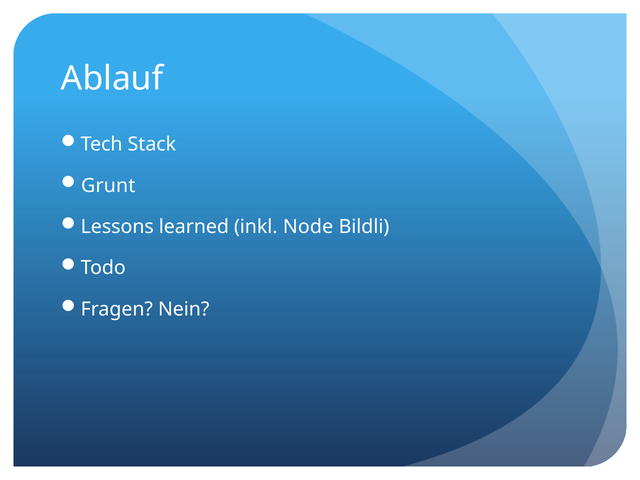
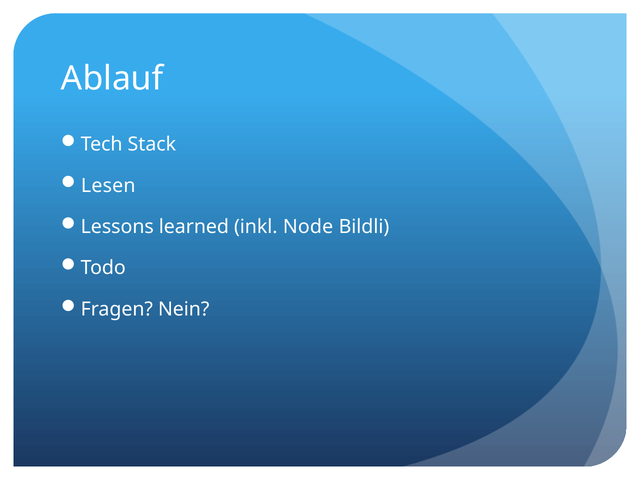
Grunt: Grunt -> Lesen
